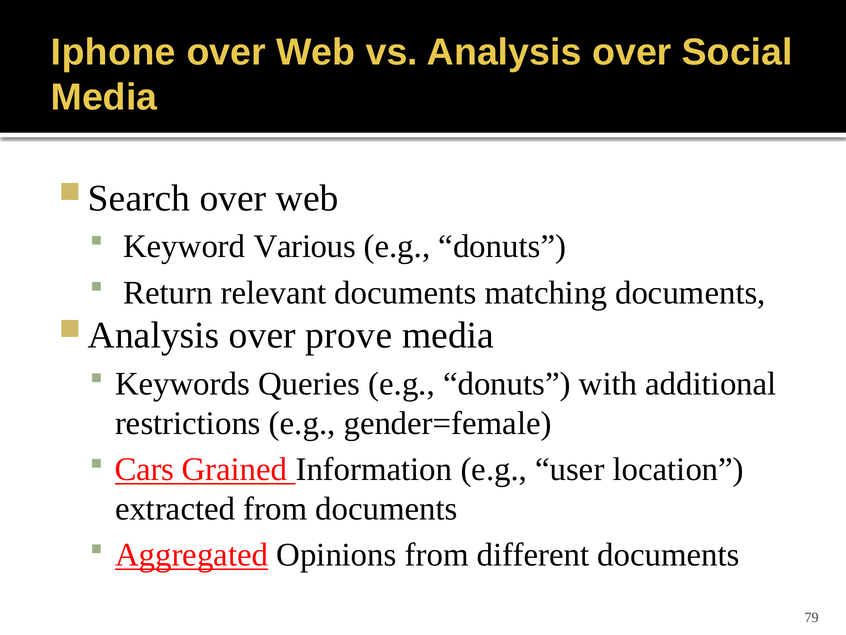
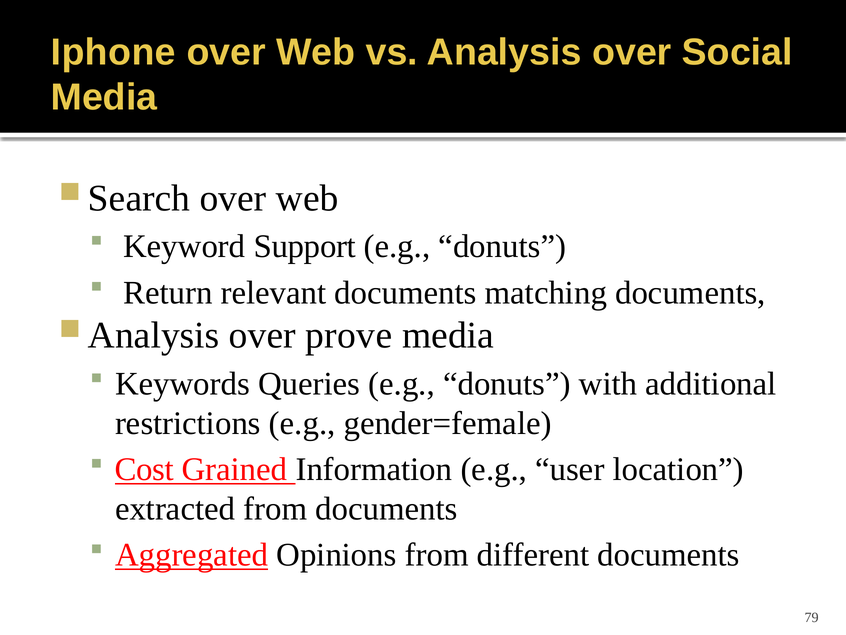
Various: Various -> Support
Cars: Cars -> Cost
